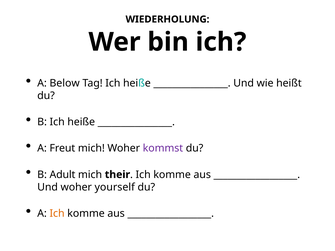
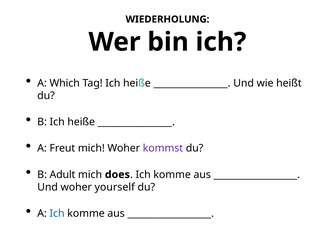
Below: Below -> Which
their: their -> does
Ich at (57, 214) colour: orange -> blue
